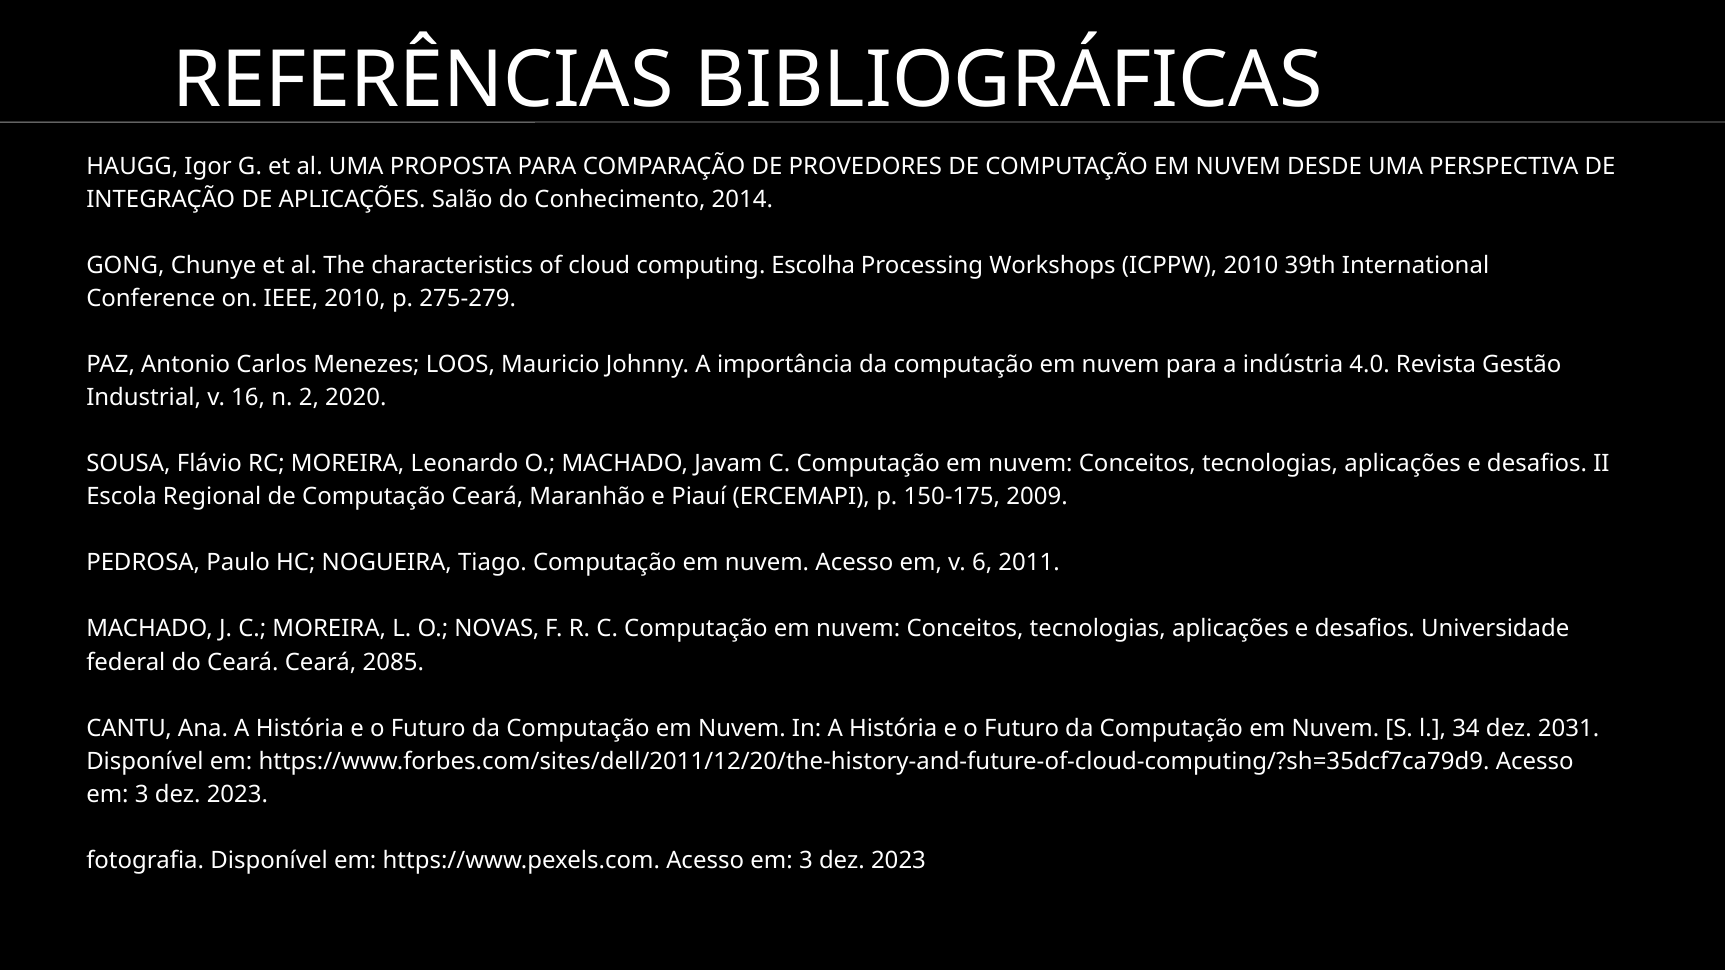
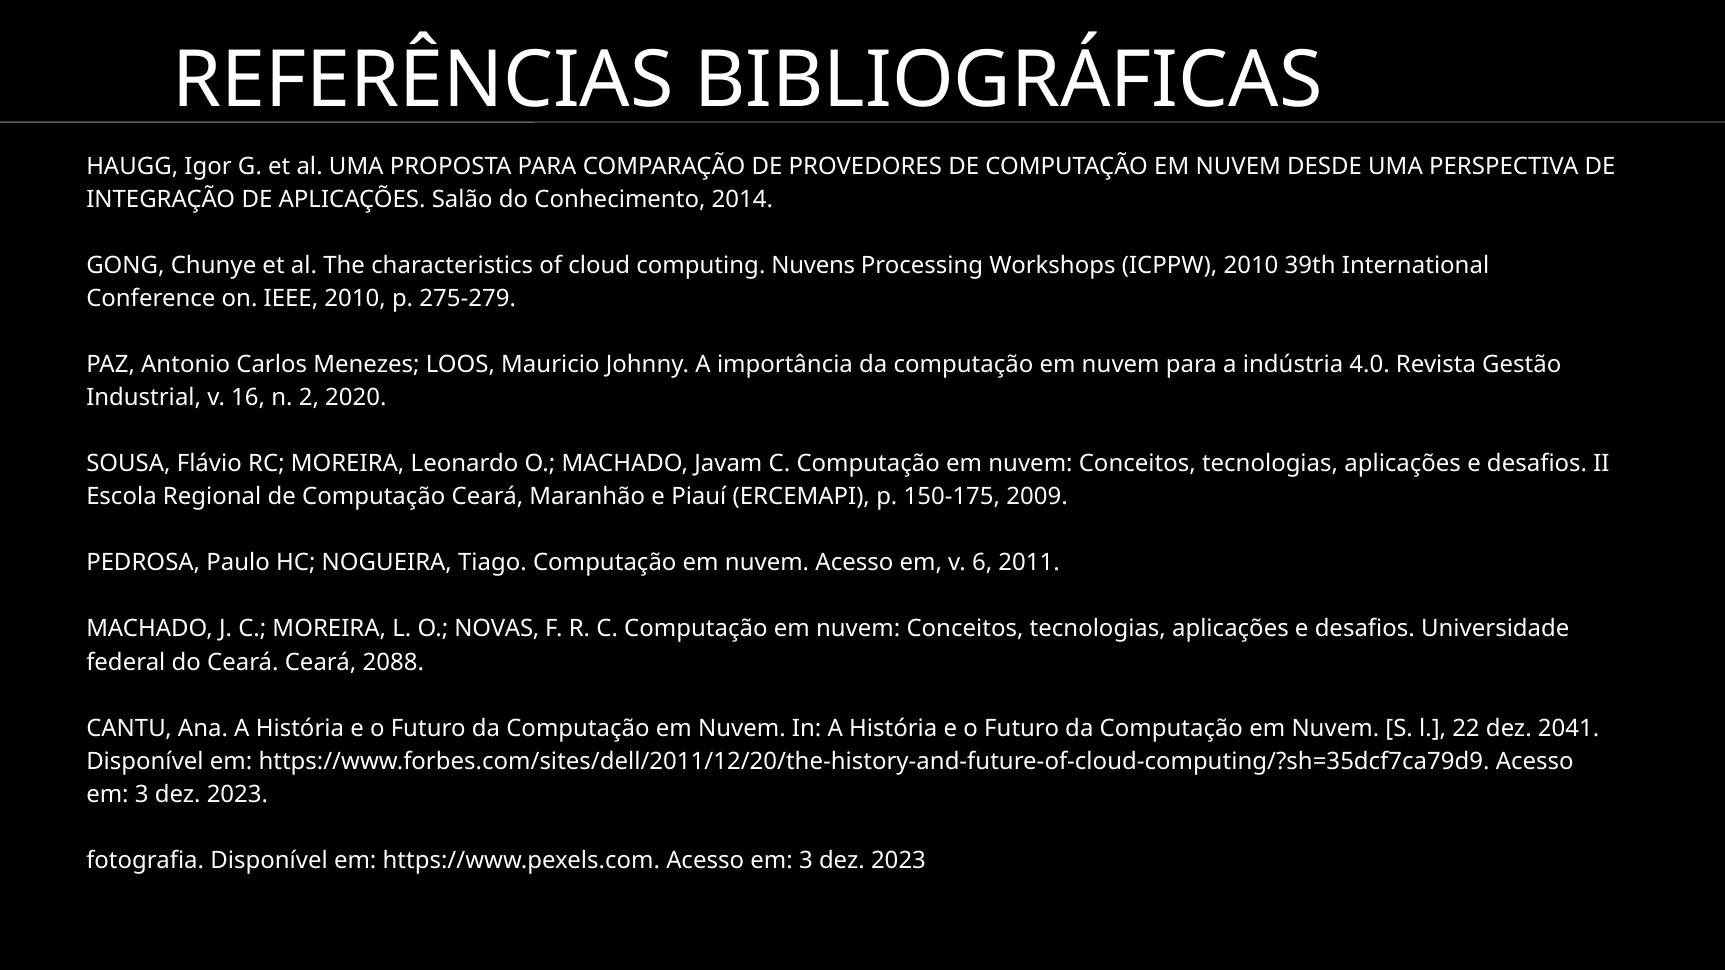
Escolha: Escolha -> Nuvens
2085: 2085 -> 2088
34: 34 -> 22
2031: 2031 -> 2041
